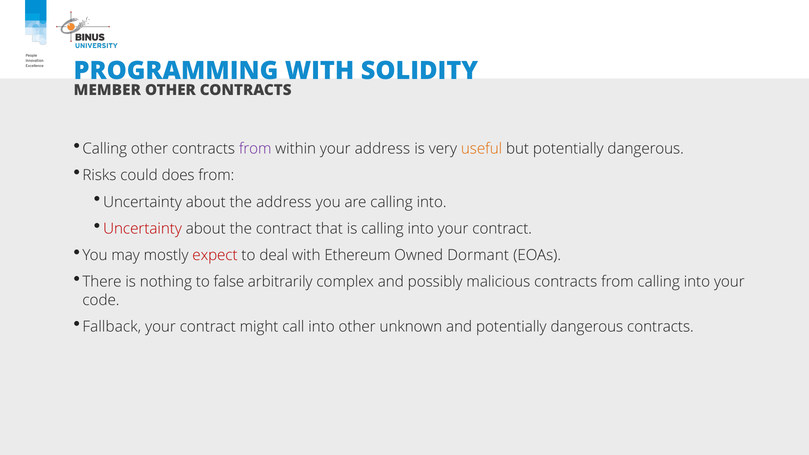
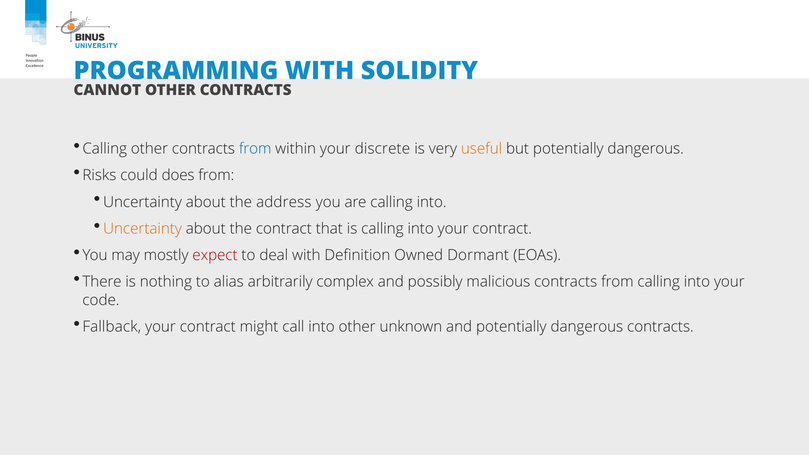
MEMBER: MEMBER -> CANNOT
from at (255, 149) colour: purple -> blue
your address: address -> discrete
Uncertainty at (142, 229) colour: red -> orange
Ethereum: Ethereum -> Definition
false: false -> alias
